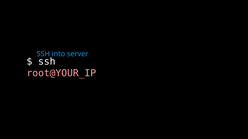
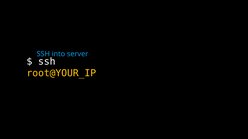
root@YOUR_IP colour: pink -> yellow
